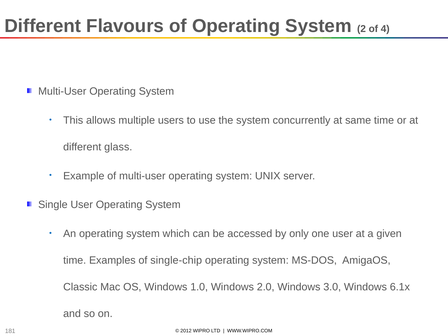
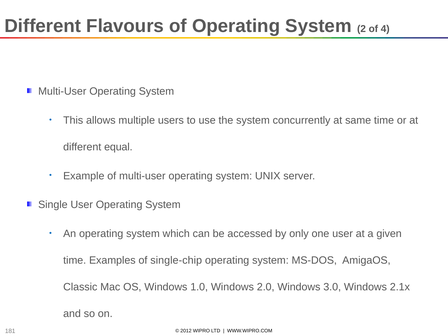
glass: glass -> equal
6.1x: 6.1x -> 2.1x
